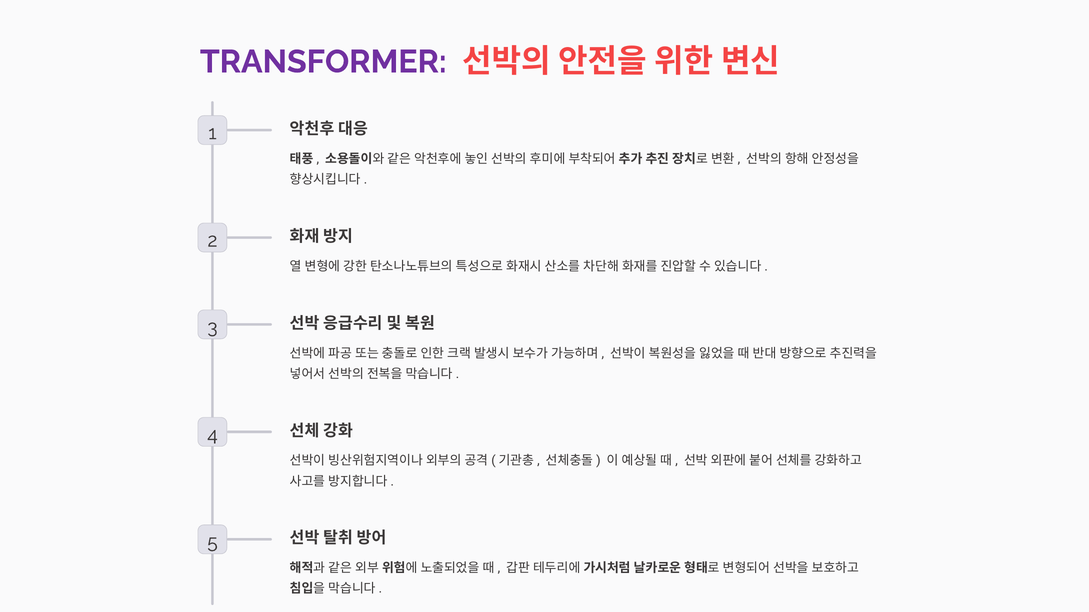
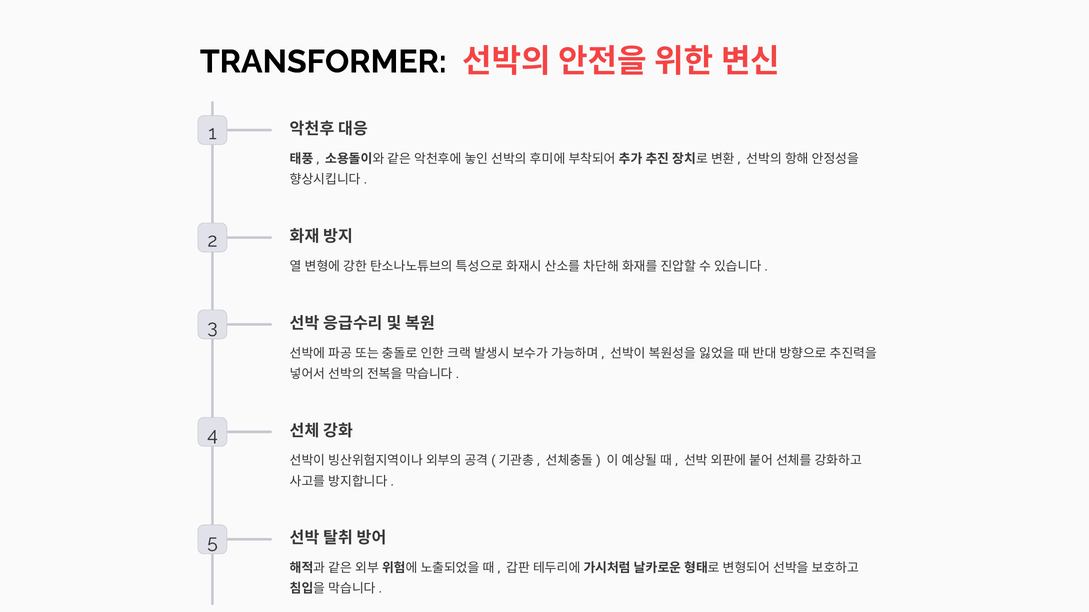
TRANSFORMER colour: purple -> black
